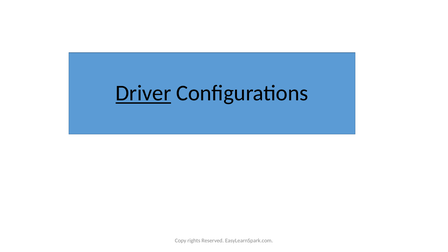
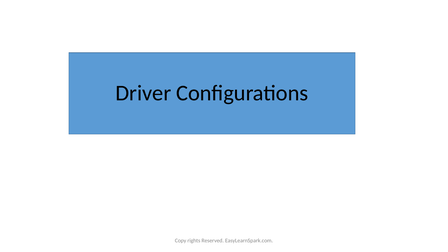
Driver underline: present -> none
